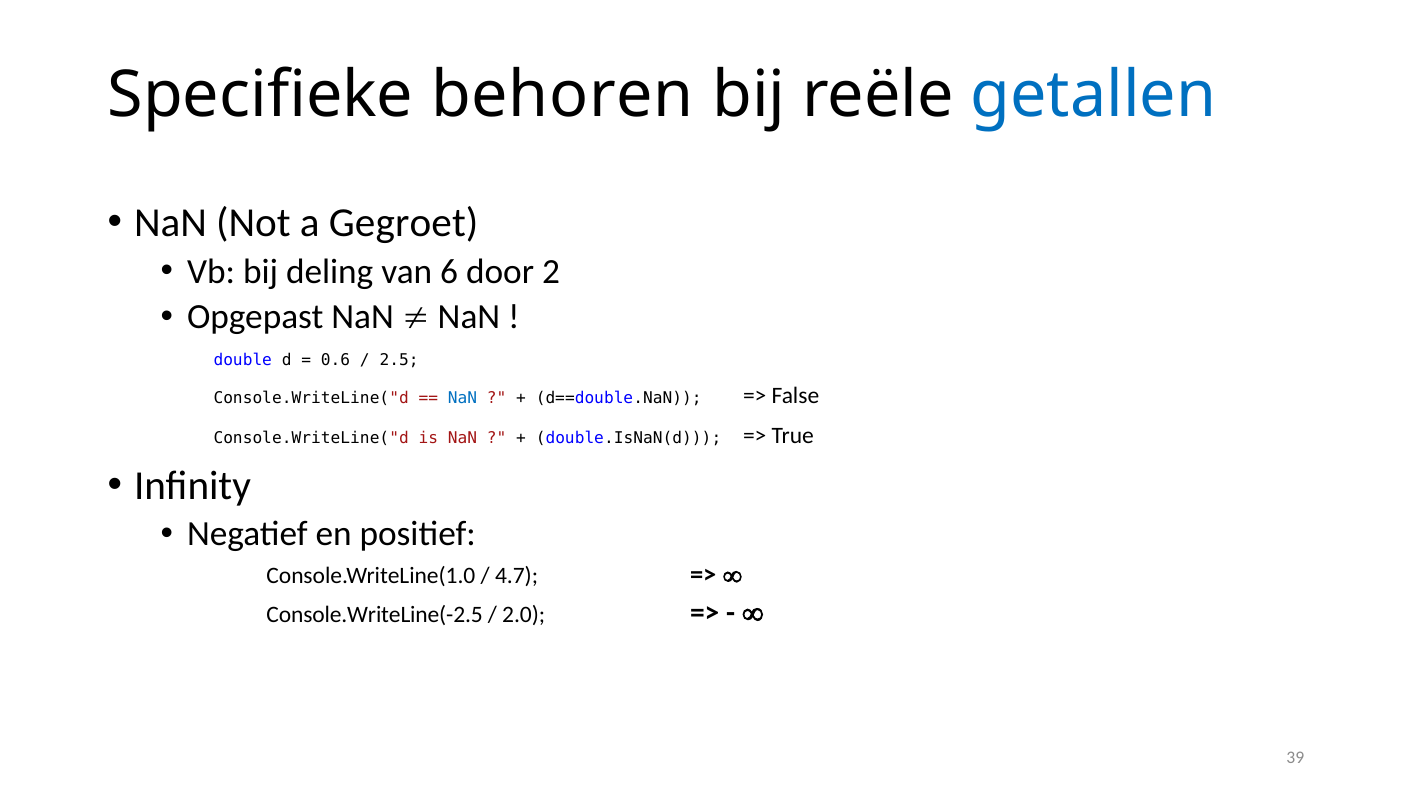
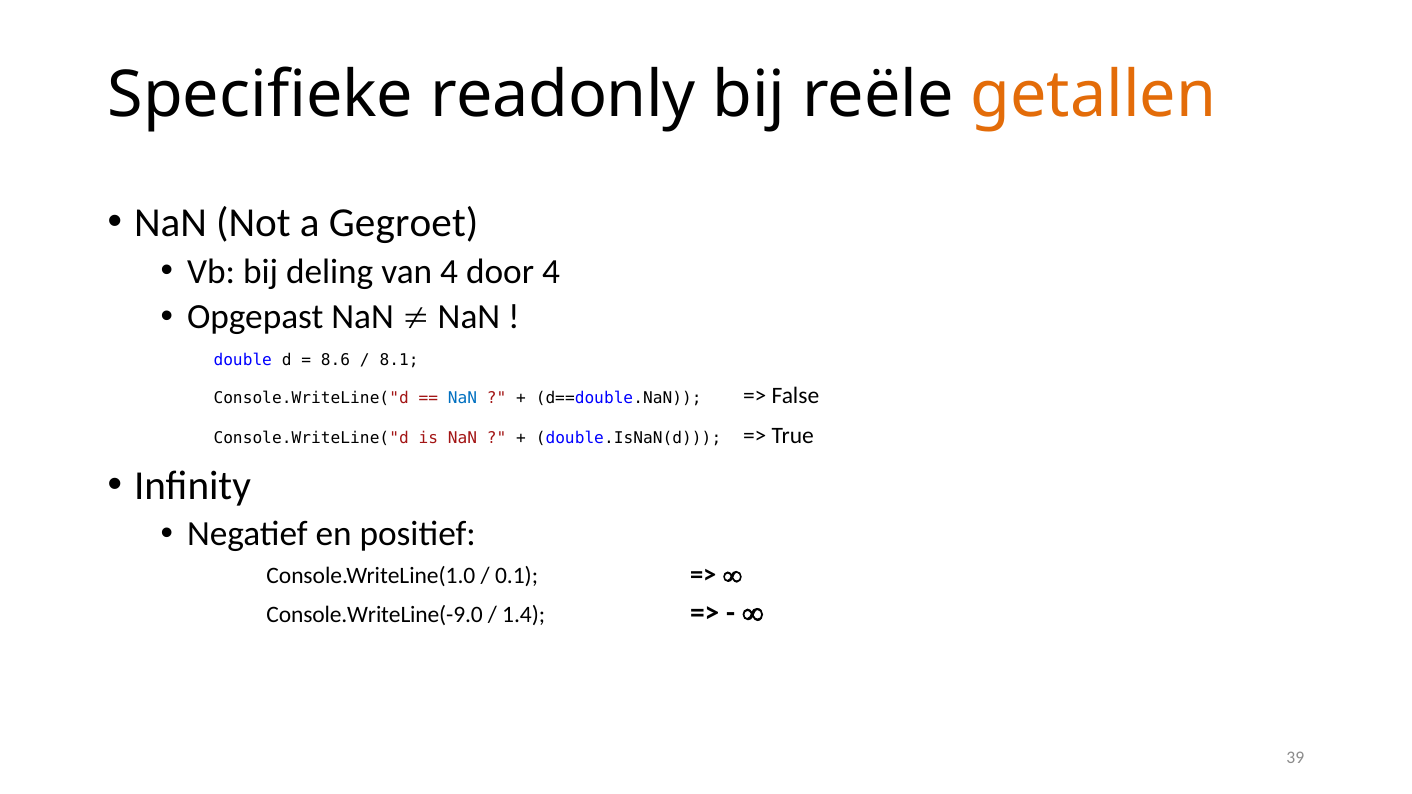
behoren: behoren -> readonly
getallen colour: blue -> orange
van 6: 6 -> 4
door 2: 2 -> 4
0.6: 0.6 -> 8.6
2.5: 2.5 -> 8.1
4.7: 4.7 -> 0.1
Console.WriteLine(-2.5: Console.WriteLine(-2.5 -> Console.WriteLine(-9.0
2.0: 2.0 -> 1.4
